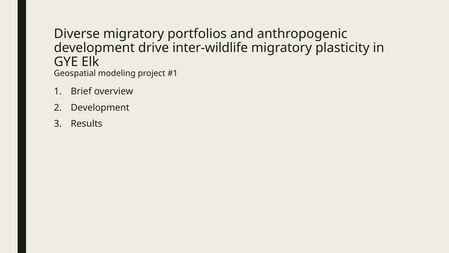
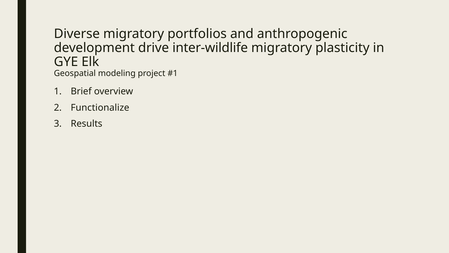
Development at (100, 107): Development -> Functionalize
